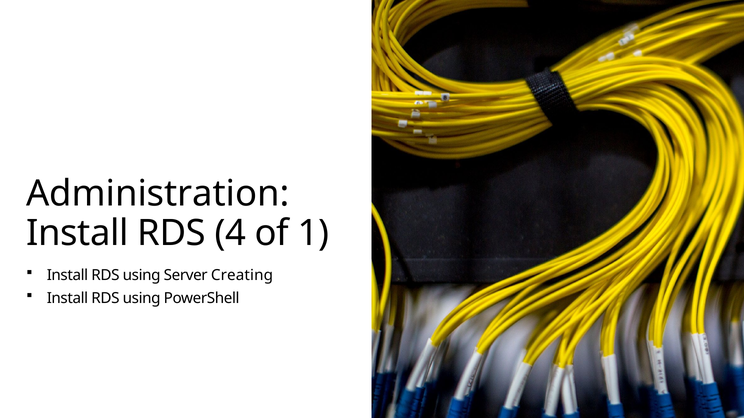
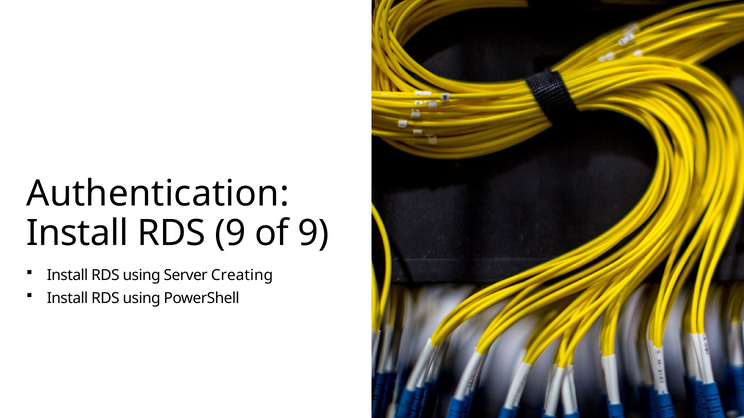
Administration: Administration -> Authentication
RDS 4: 4 -> 9
of 1: 1 -> 9
